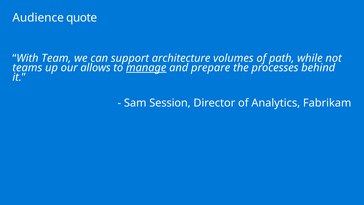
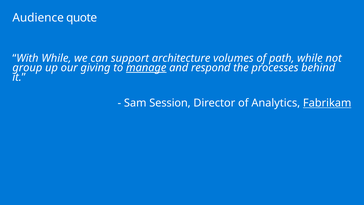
With Team: Team -> While
teams: teams -> group
allows: allows -> giving
prepare: prepare -> respond
Fabrikam underline: none -> present
